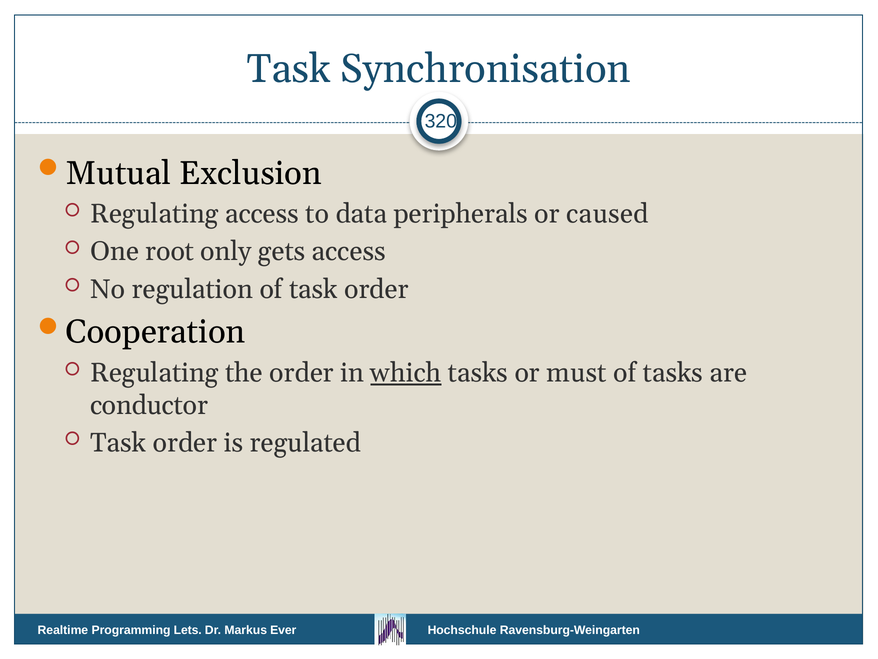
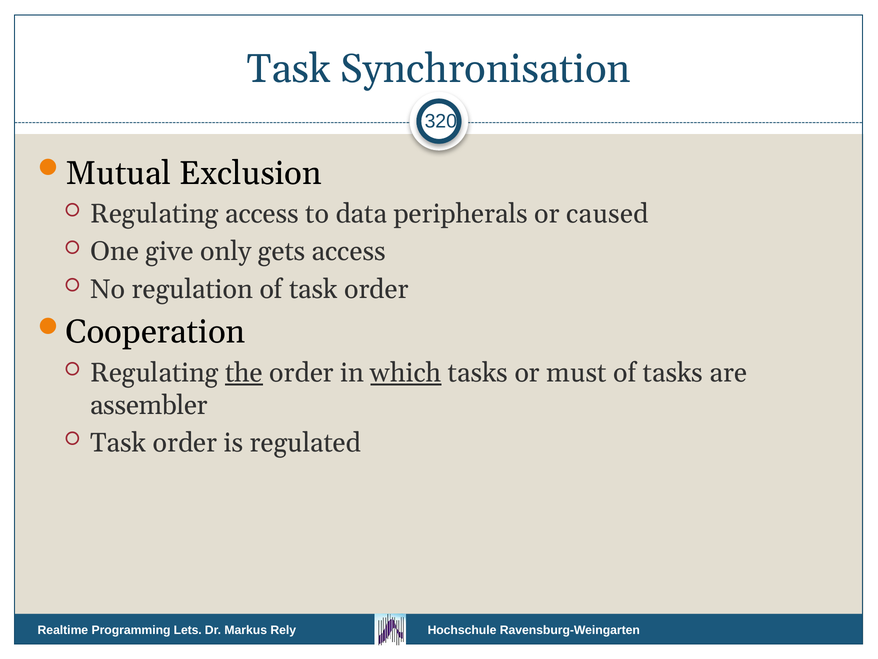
root: root -> give
the underline: none -> present
conductor: conductor -> assembler
Ever: Ever -> Rely
